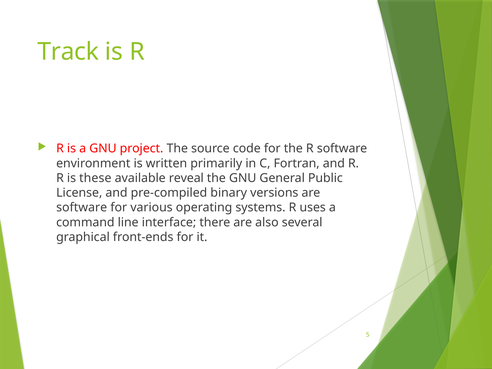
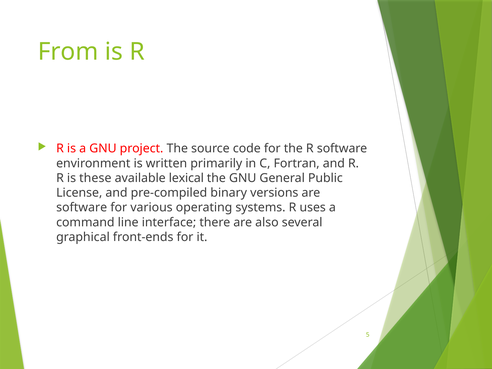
Track: Track -> From
reveal: reveal -> lexical
